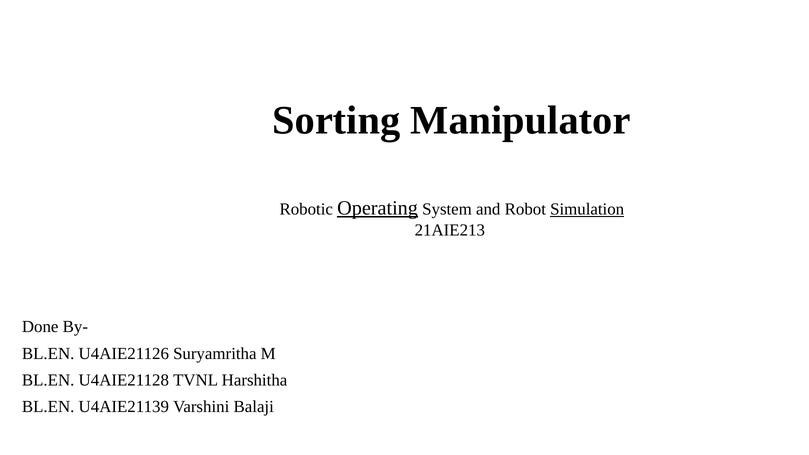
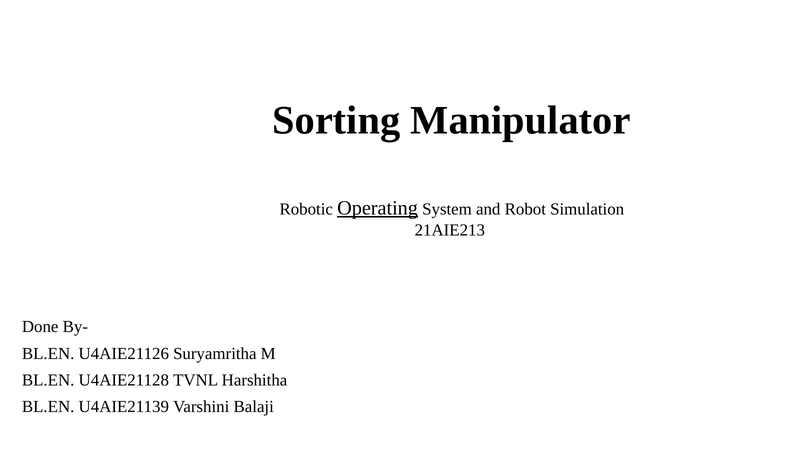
Simulation underline: present -> none
